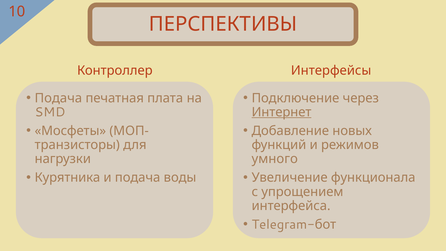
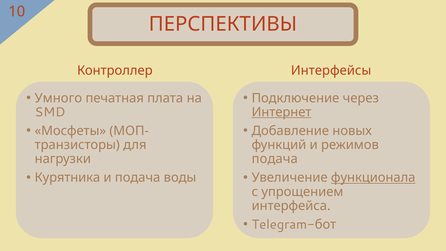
Подача at (58, 98): Подача -> Умного
умного at (275, 159): умного -> подача
функционала underline: none -> present
